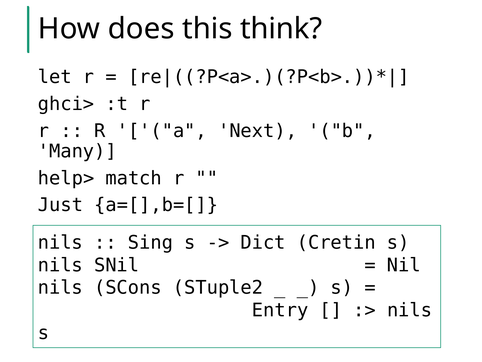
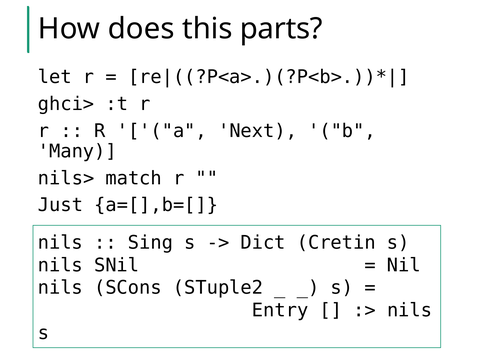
think: think -> parts
help>: help> -> nils>
